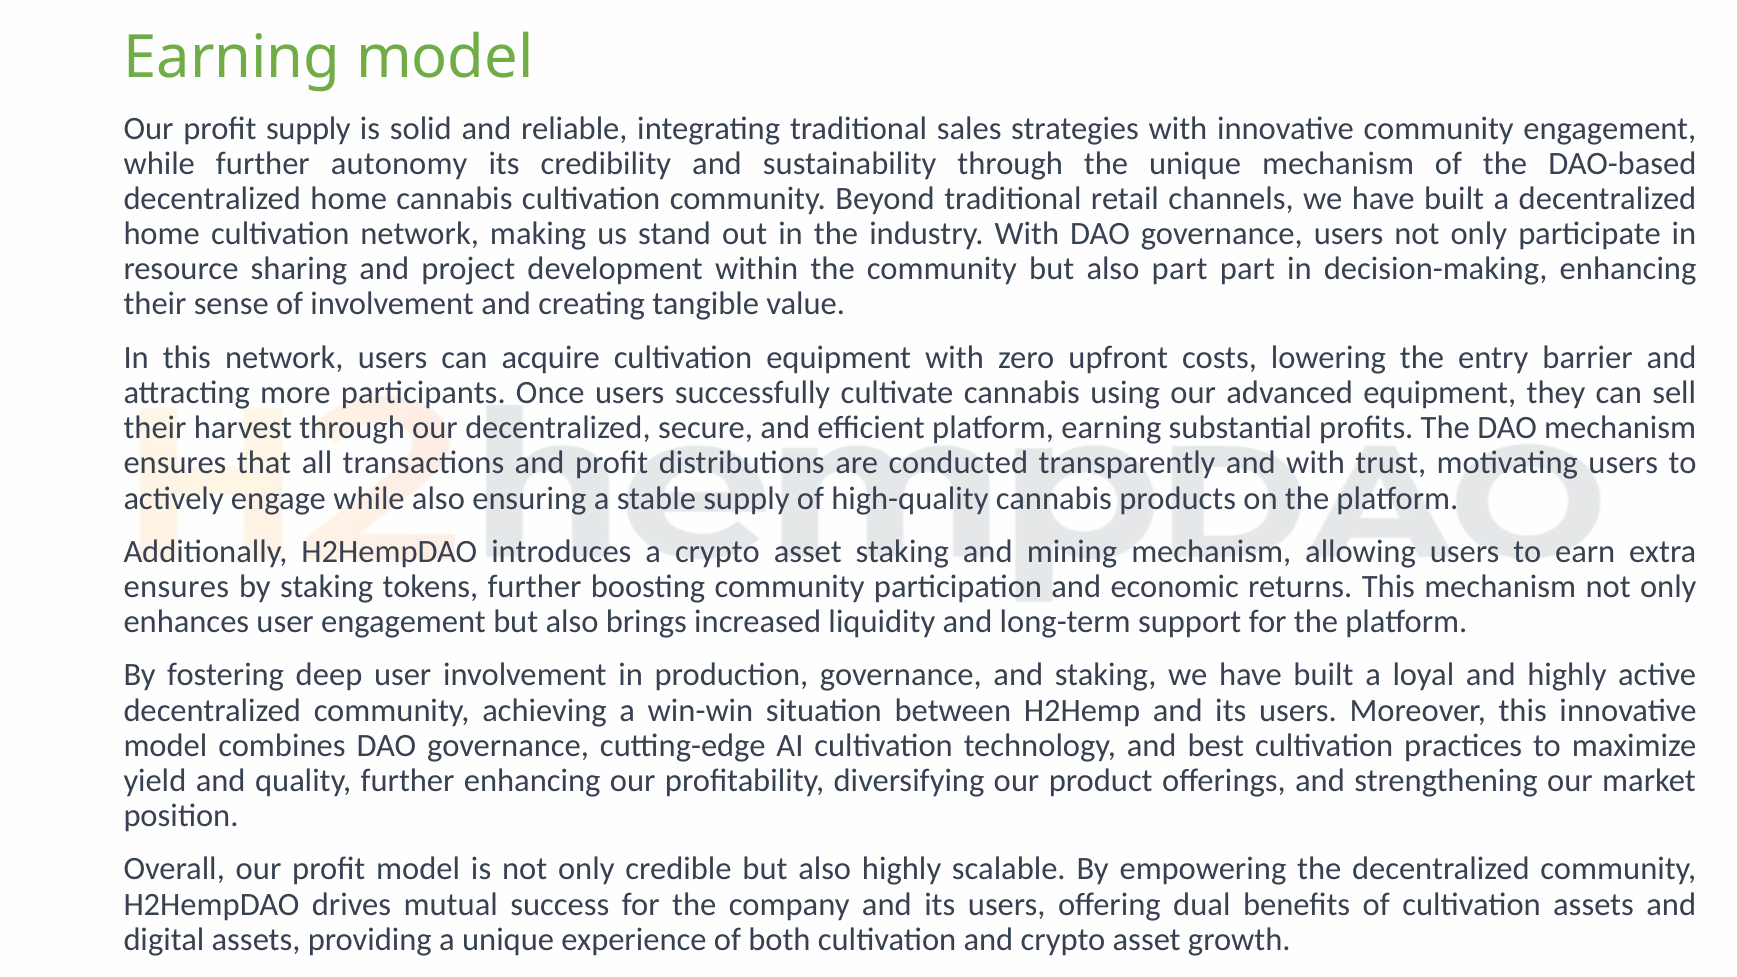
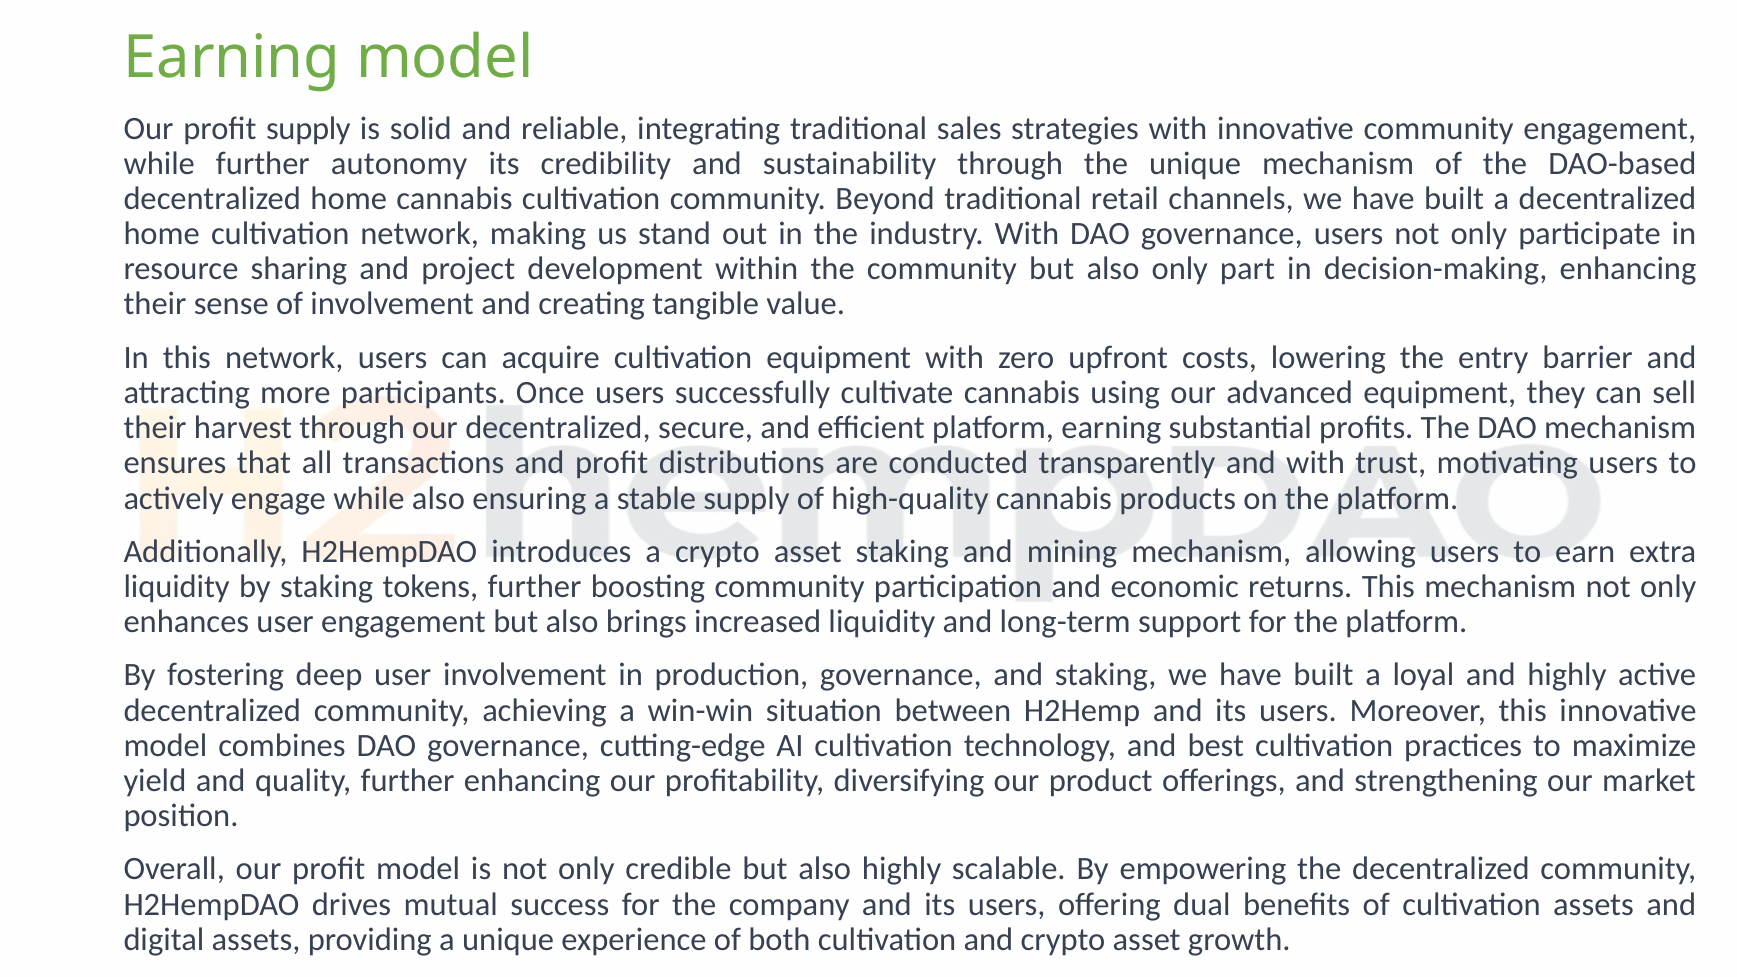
also part: part -> only
ensures at (176, 587): ensures -> liquidity
